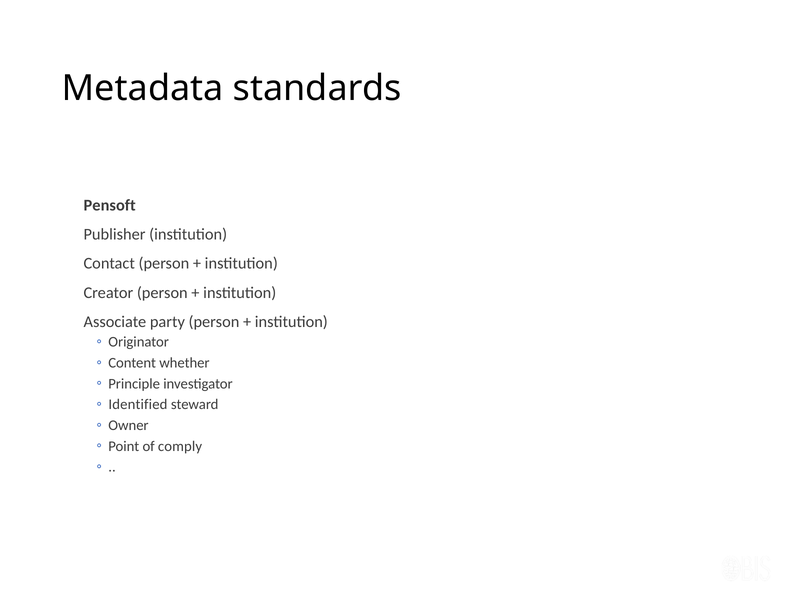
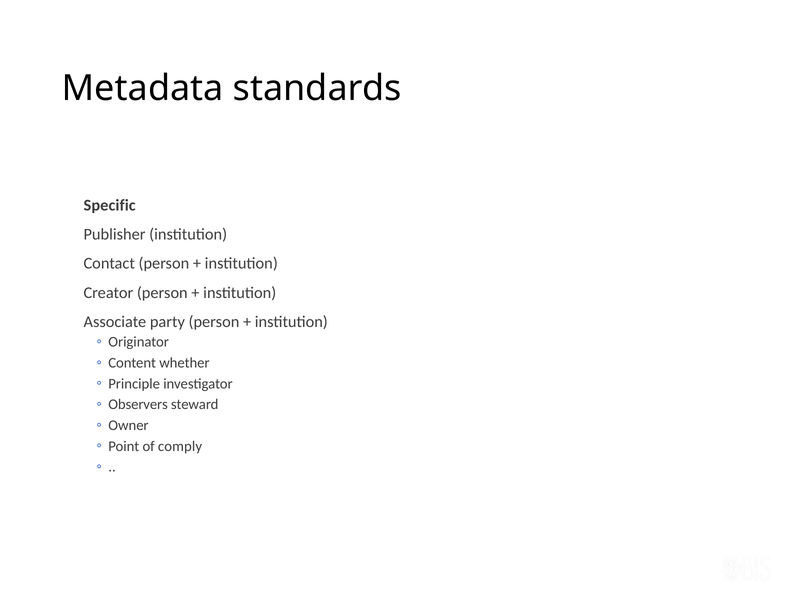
Pensoft: Pensoft -> Specific
Identified: Identified -> Observers
